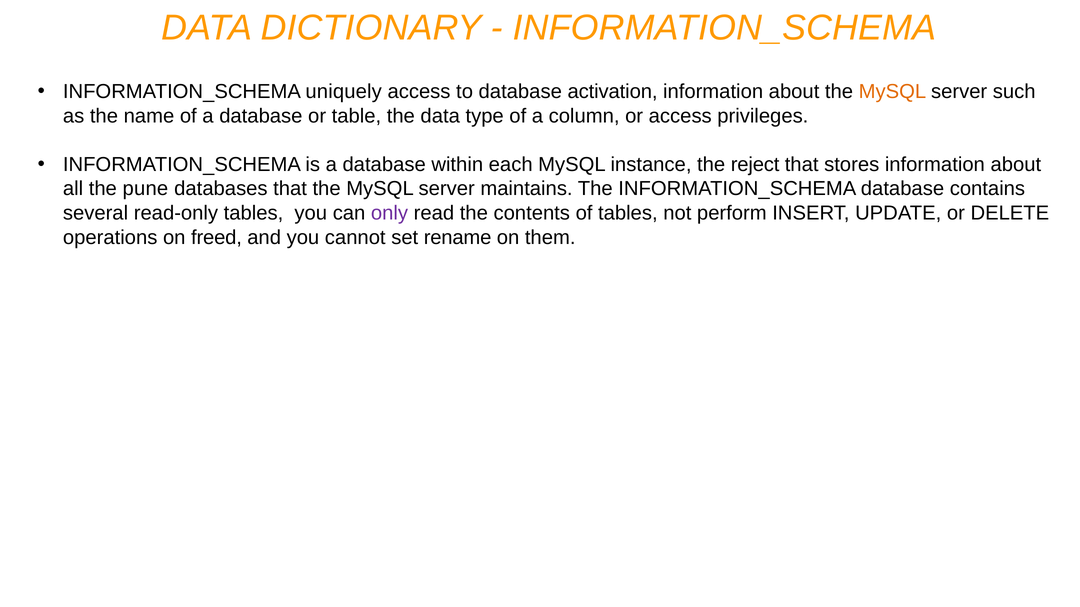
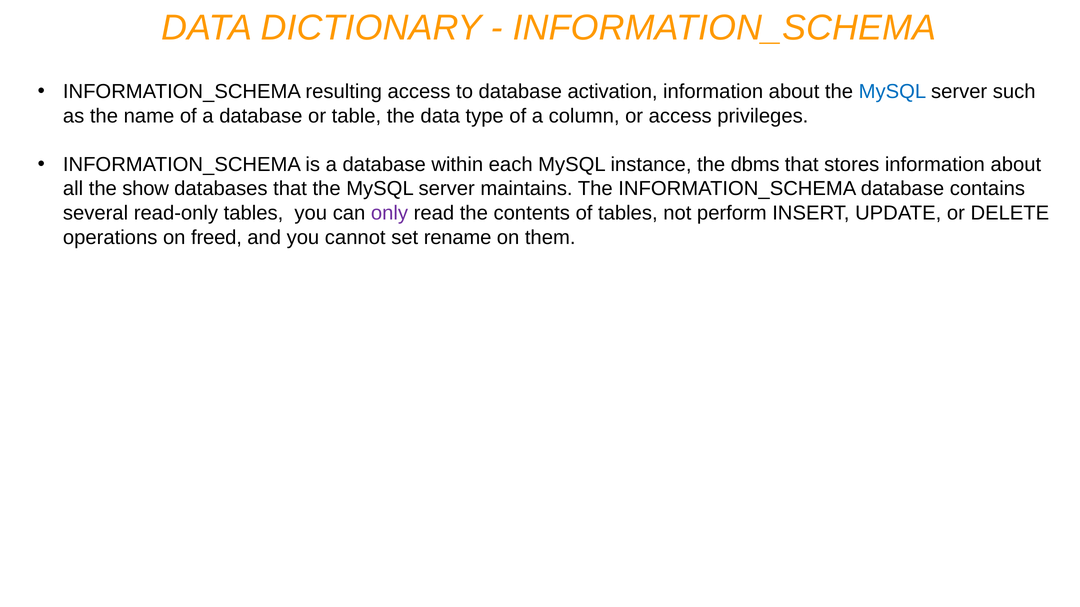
uniquely: uniquely -> resulting
MySQL at (892, 92) colour: orange -> blue
reject: reject -> dbms
pune: pune -> show
